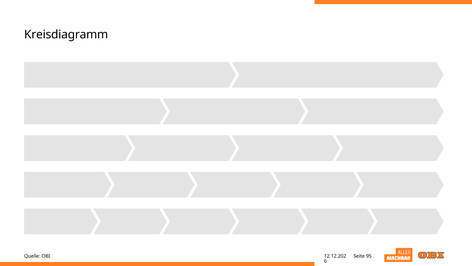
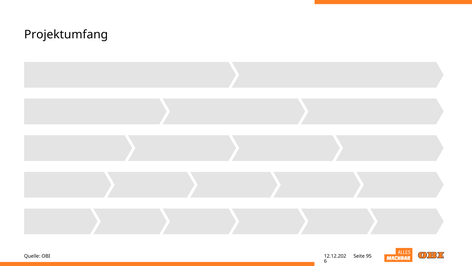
Kreisdiagramm: Kreisdiagramm -> Projektumfang
